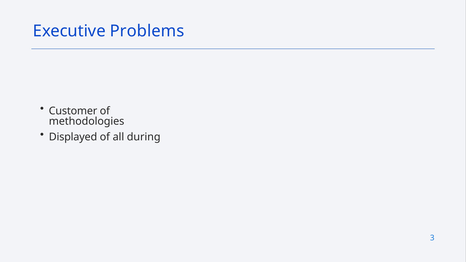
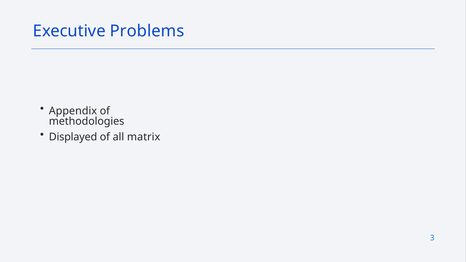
Customer: Customer -> Appendix
during: during -> matrix
